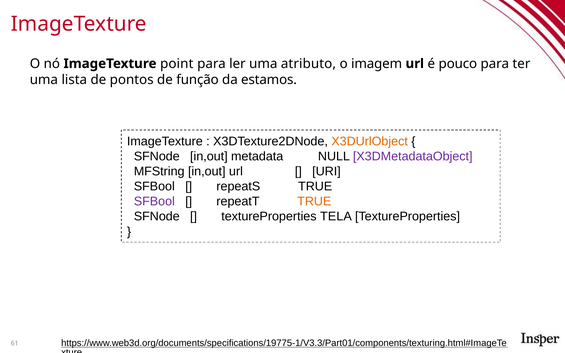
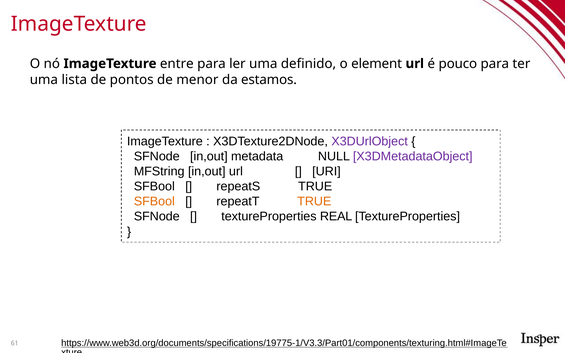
point: point -> entre
atributo: atributo -> definido
imagem: imagem -> element
função: função -> menor
X3DUrlObject colour: orange -> purple
SFBool at (154, 202) colour: purple -> orange
TELA: TELA -> REAL
